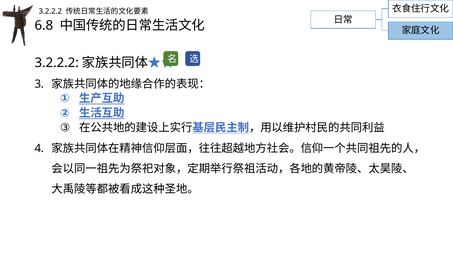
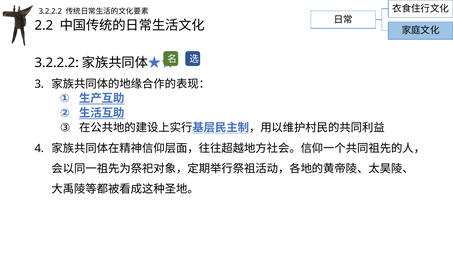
6.8: 6.8 -> 2.2
